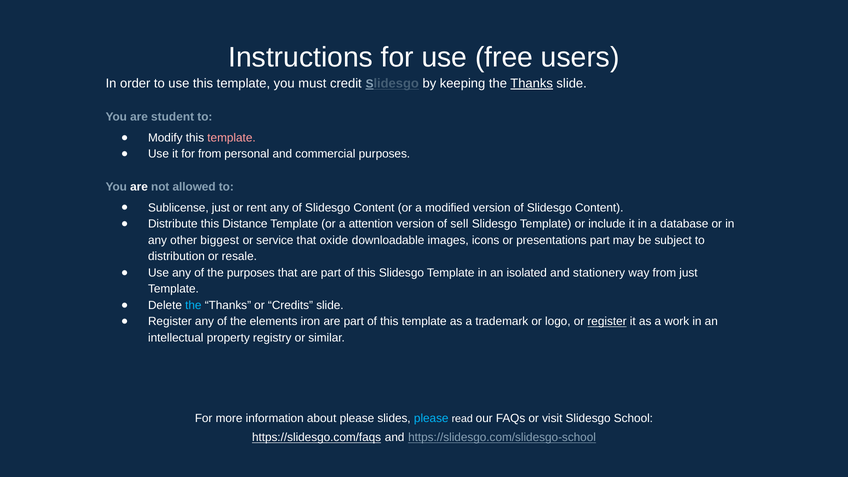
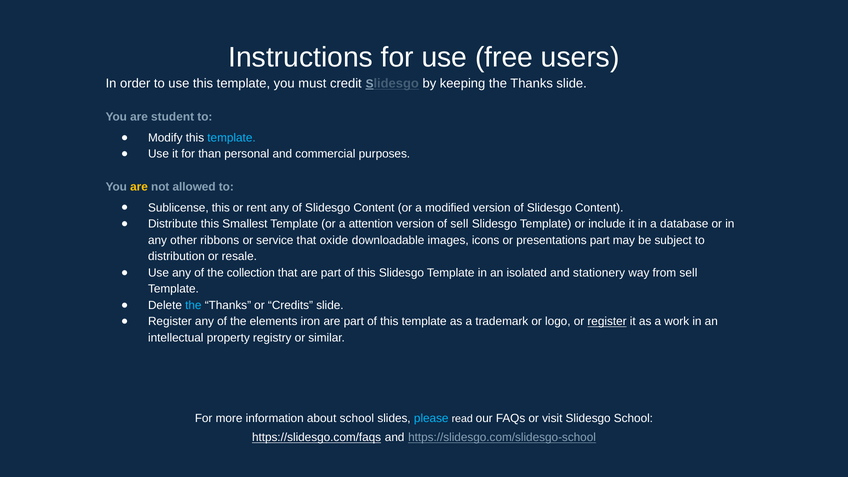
Thanks at (532, 83) underline: present -> none
template at (232, 138) colour: pink -> light blue
for from: from -> than
are at (139, 187) colour: white -> yellow
Sublicense just: just -> this
Distance: Distance -> Smallest
biggest: biggest -> ribbons
the purposes: purposes -> collection
from just: just -> sell
about please: please -> school
